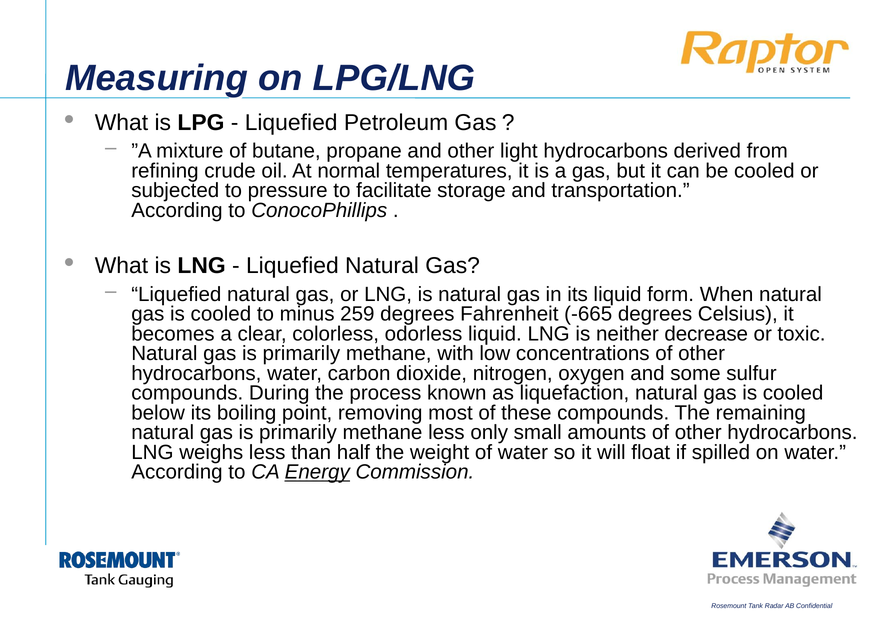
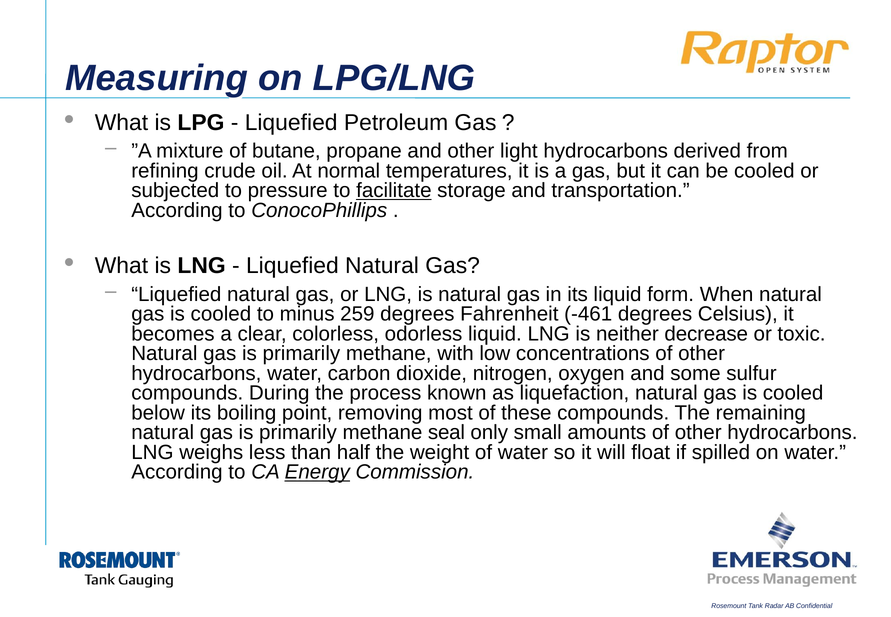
facilitate underline: none -> present
-665: -665 -> -461
methane less: less -> seal
